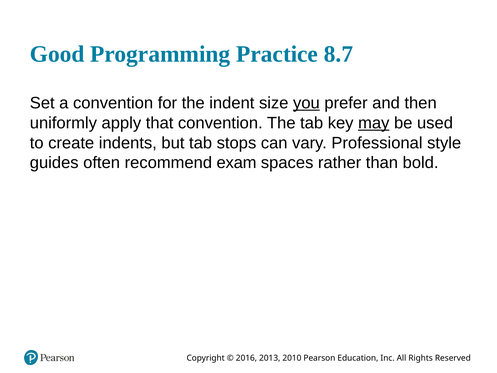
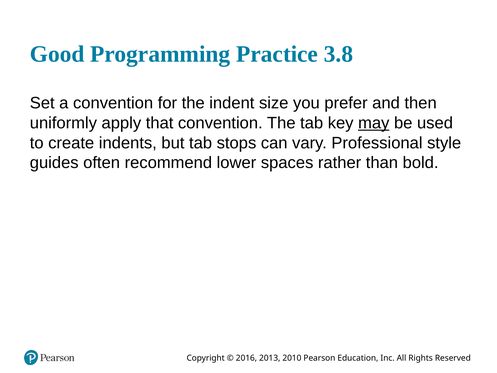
8.7: 8.7 -> 3.8
you underline: present -> none
exam: exam -> lower
